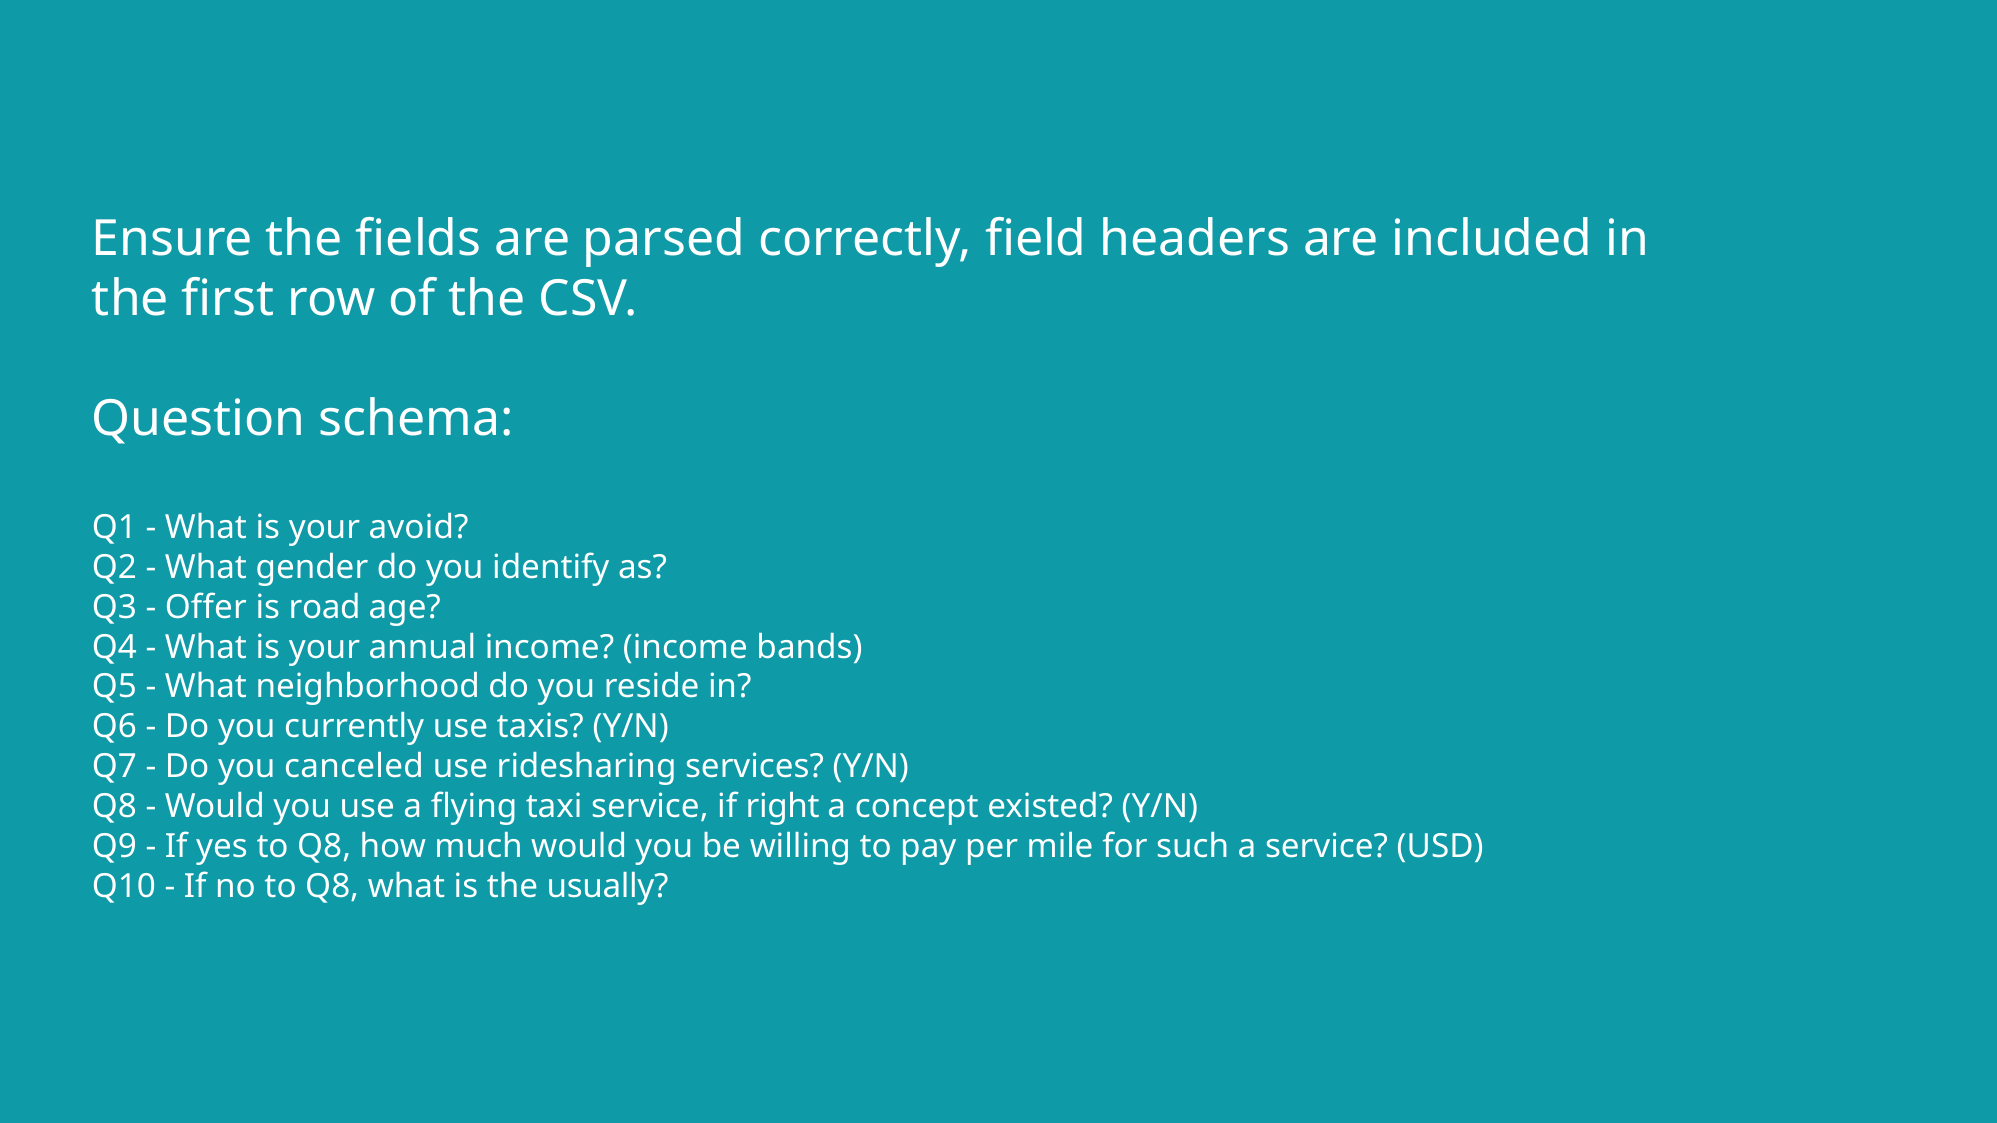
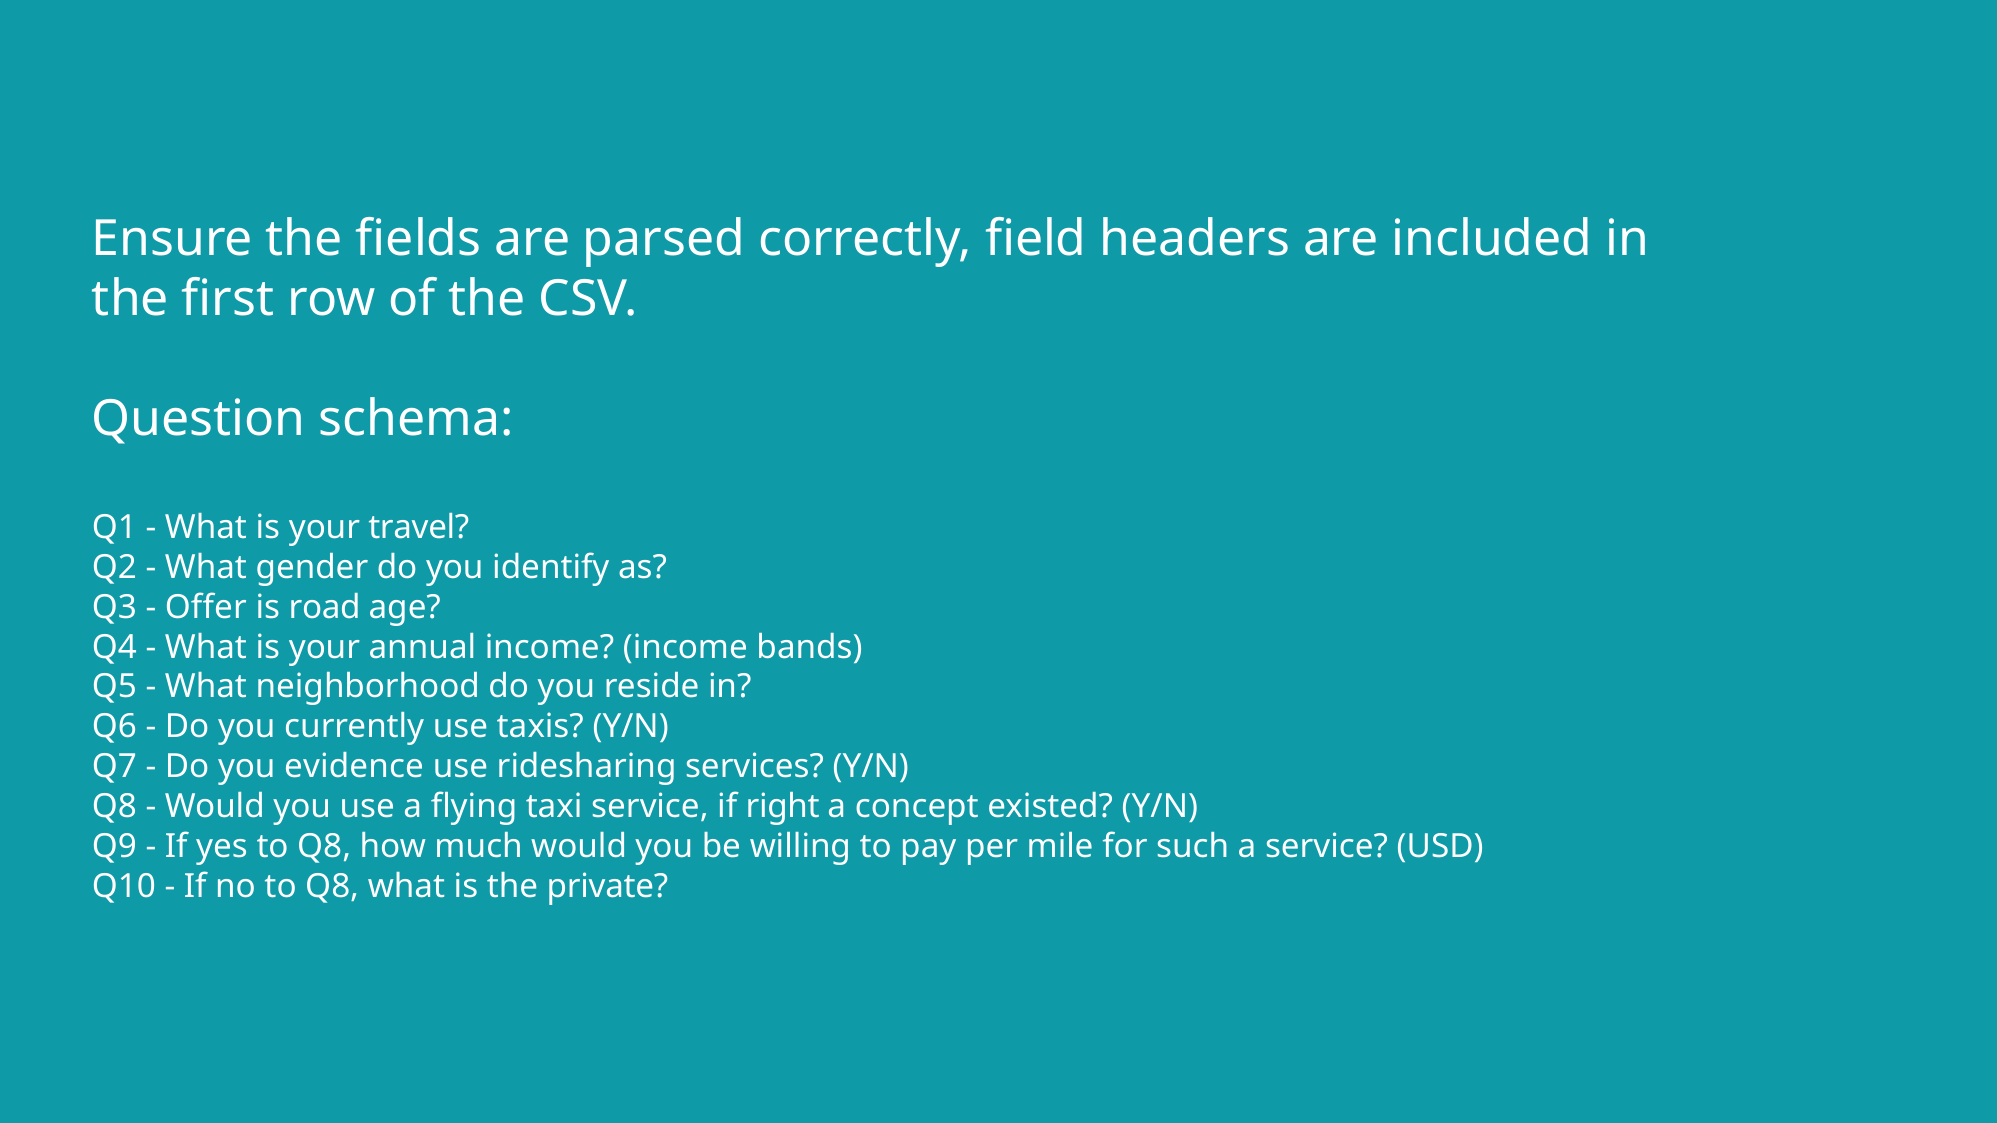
avoid: avoid -> travel
canceled: canceled -> evidence
usually: usually -> private
